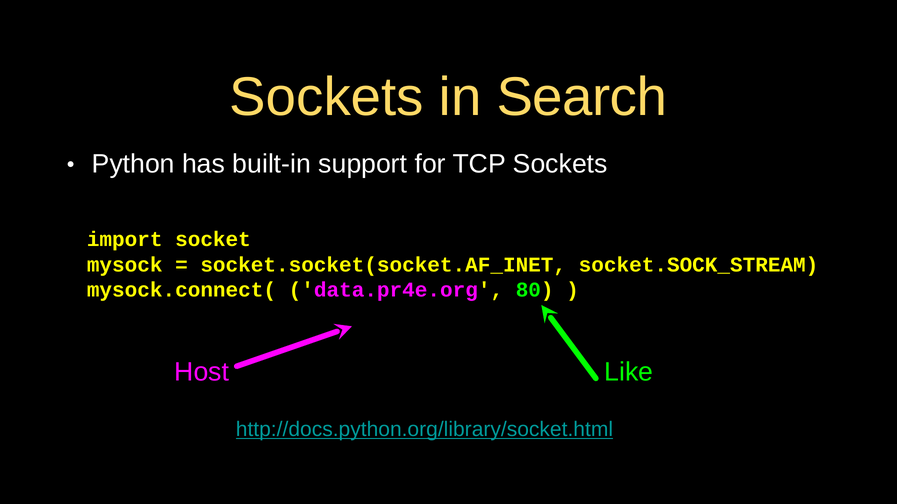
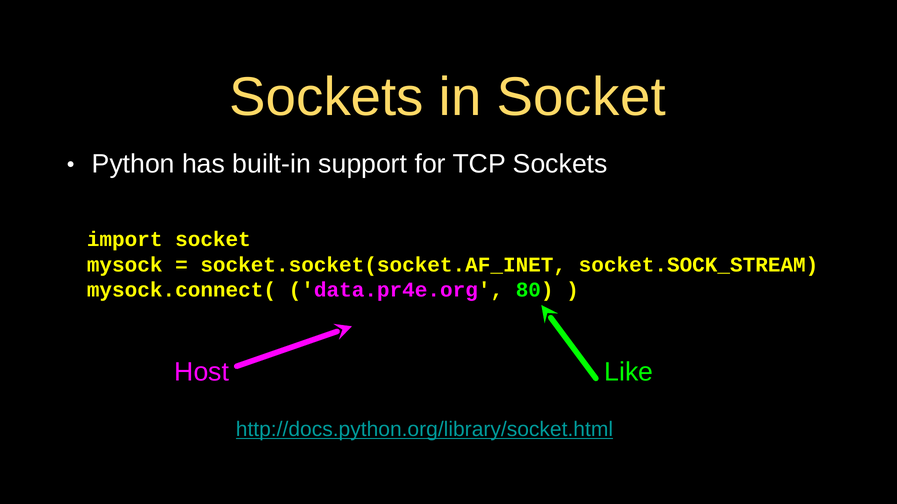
in Search: Search -> Socket
